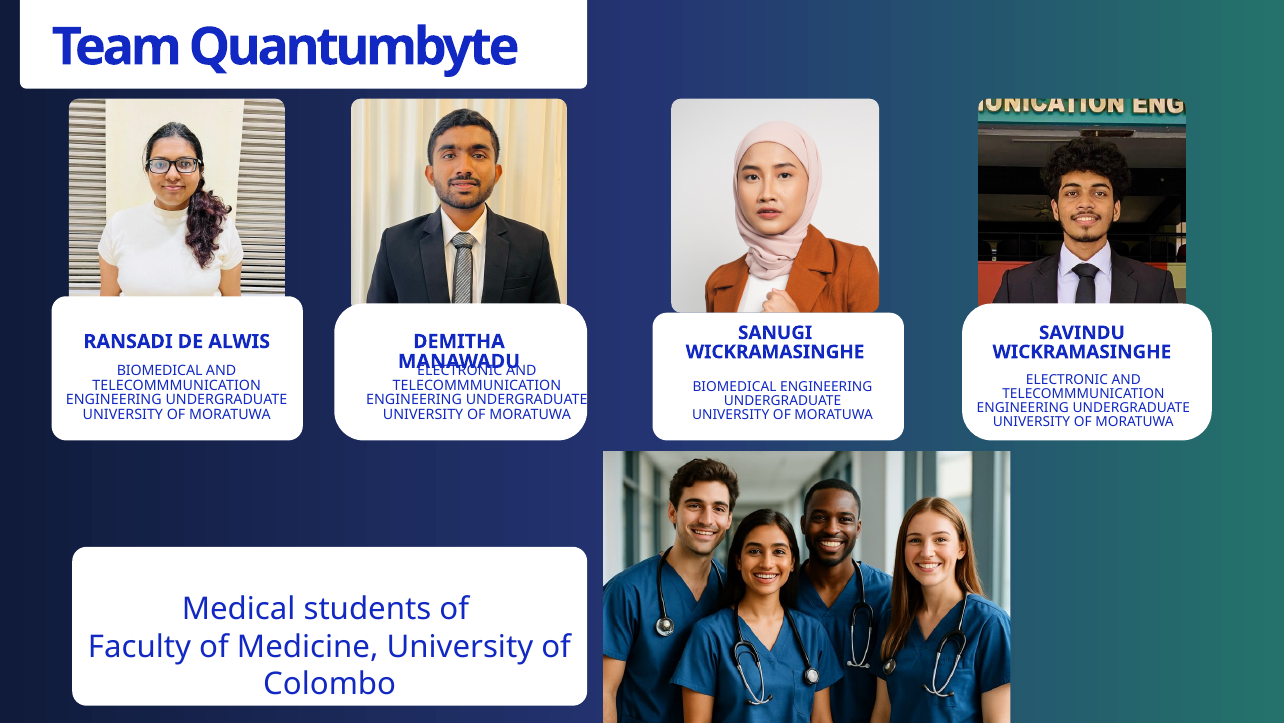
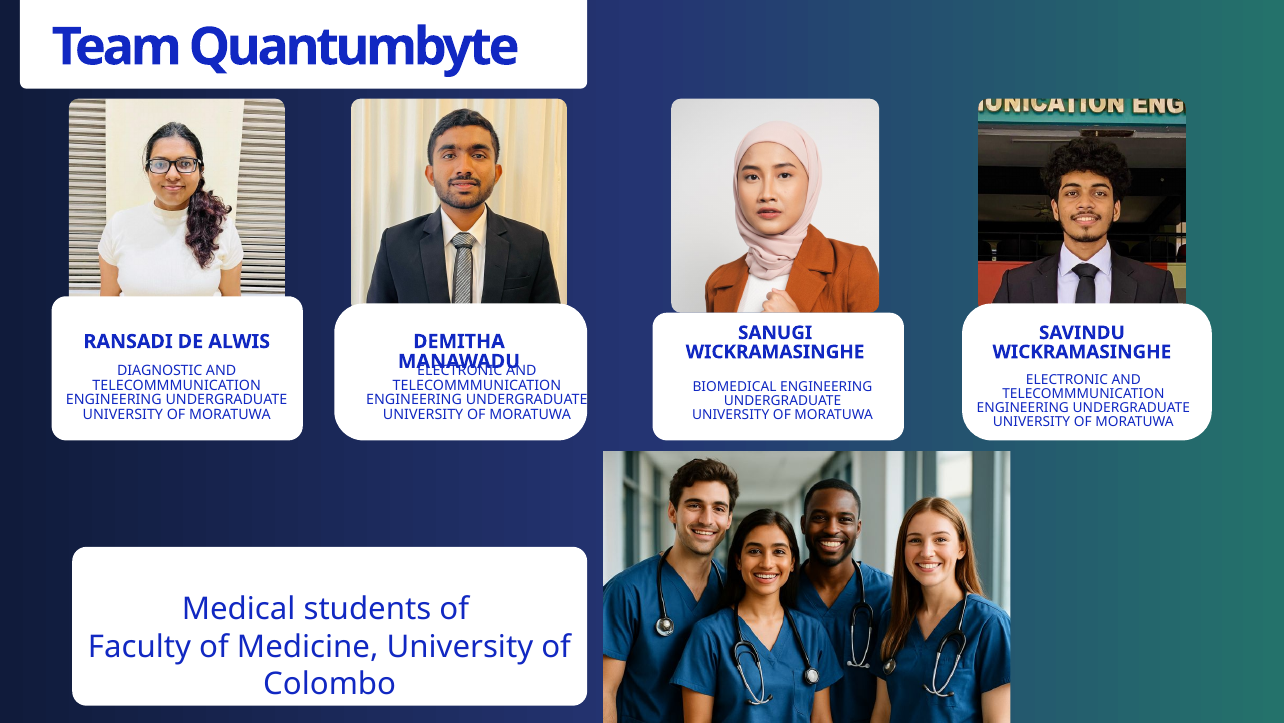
BIOMEDICAL at (160, 371): BIOMEDICAL -> DIAGNOSTIC
